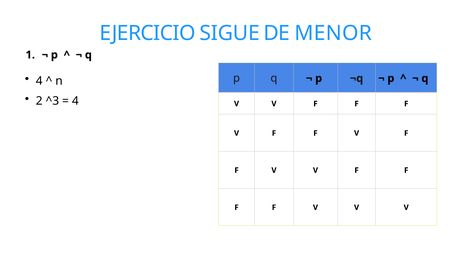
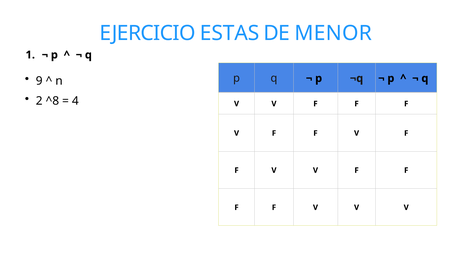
SIGUE: SIGUE -> ESTAS
4 at (39, 81): 4 -> 9
^3: ^3 -> ^8
